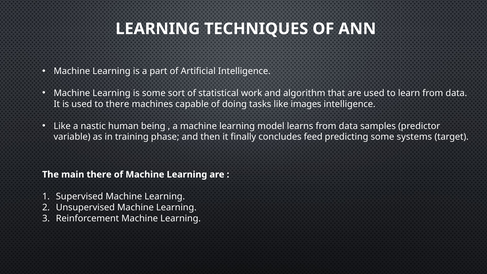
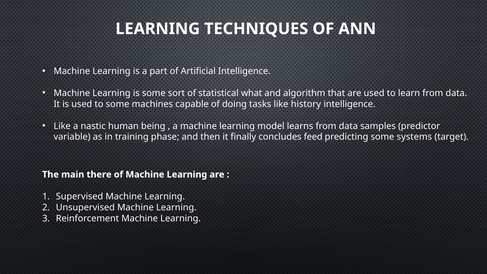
work: work -> what
to there: there -> some
images: images -> history
